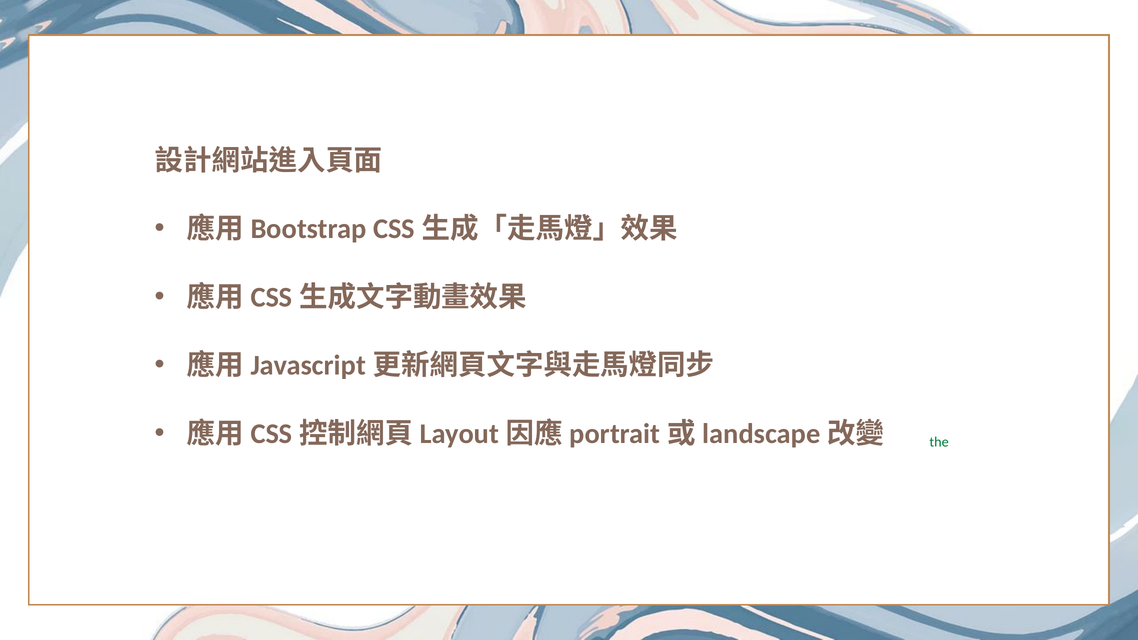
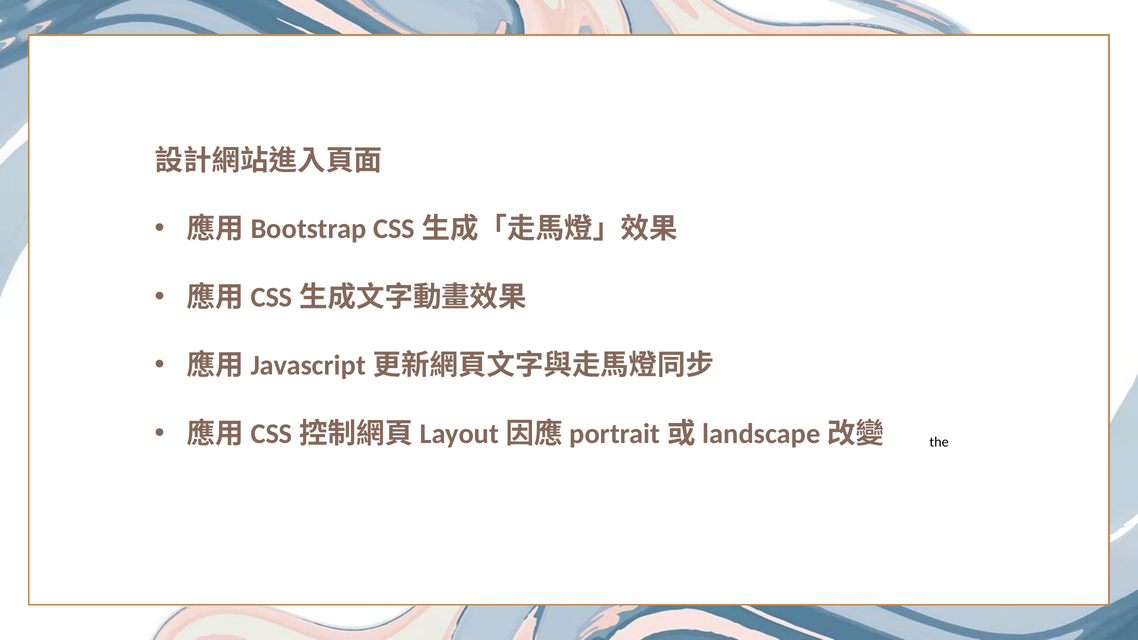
the at (939, 442) colour: green -> black
